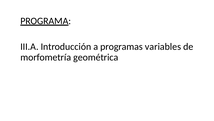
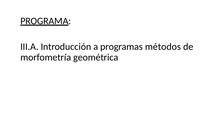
variables: variables -> métodos
